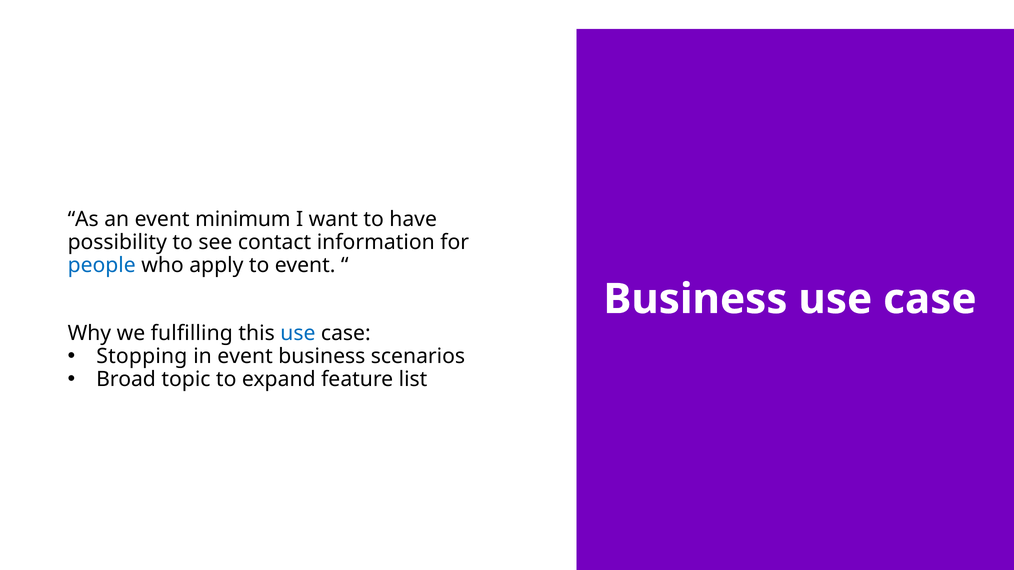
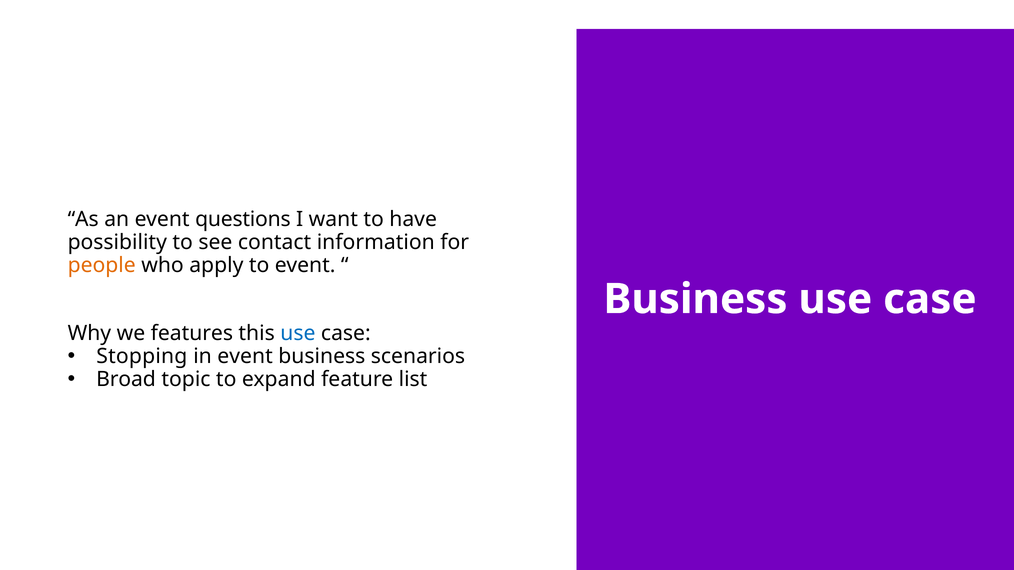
minimum: minimum -> questions
people colour: blue -> orange
fulfilling: fulfilling -> features
